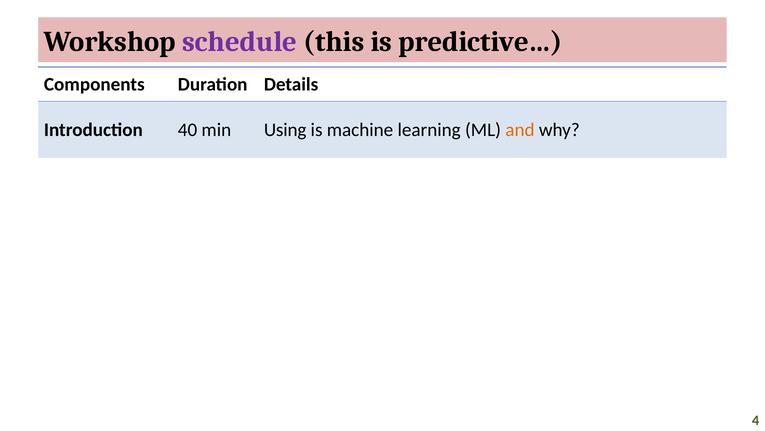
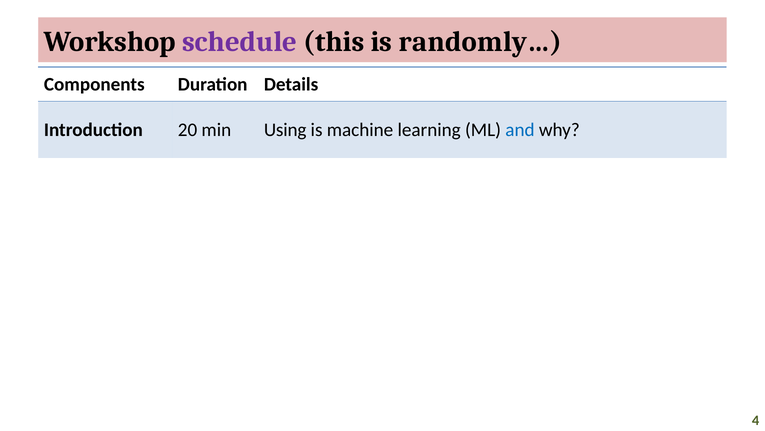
predictive…: predictive… -> randomly…
40: 40 -> 20
and at (520, 130) colour: orange -> blue
